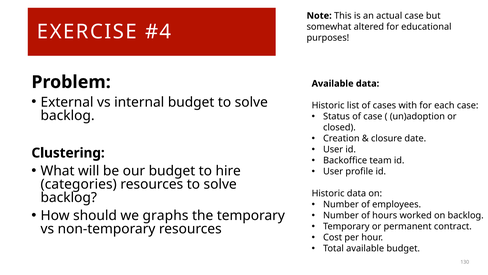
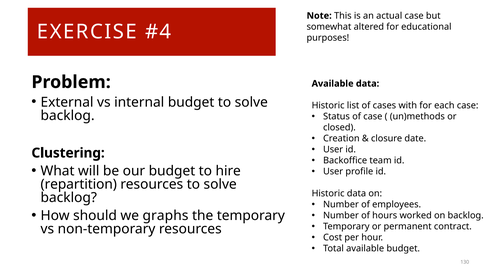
un)adoption: un)adoption -> un)methods
categories: categories -> repartition
